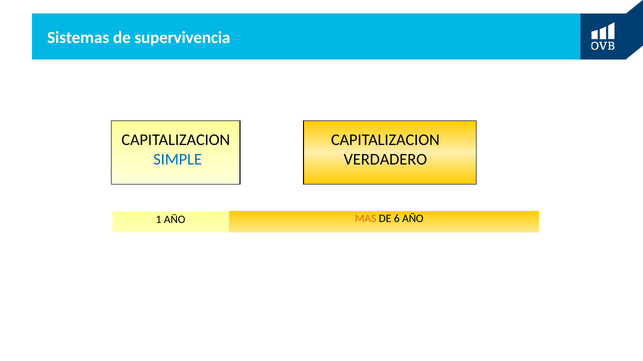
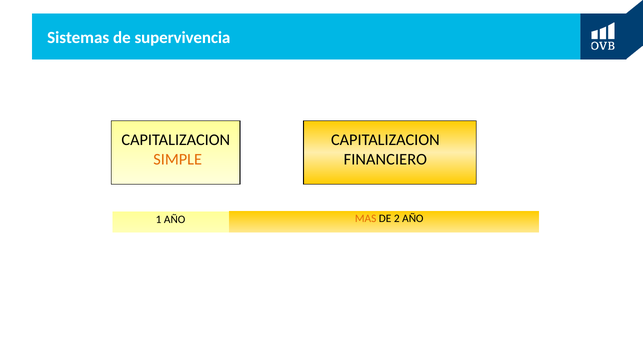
SIMPLE colour: blue -> orange
VERDADERO: VERDADERO -> FINANCIERO
6: 6 -> 2
